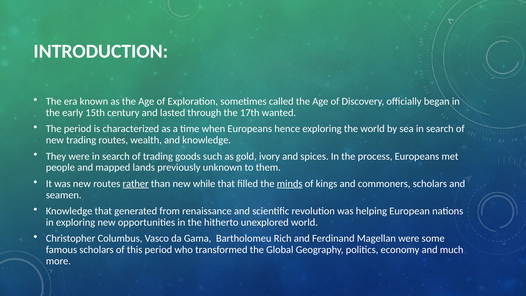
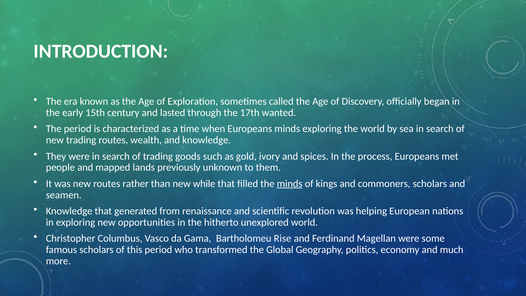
Europeans hence: hence -> minds
rather underline: present -> none
Rich: Rich -> Rise
